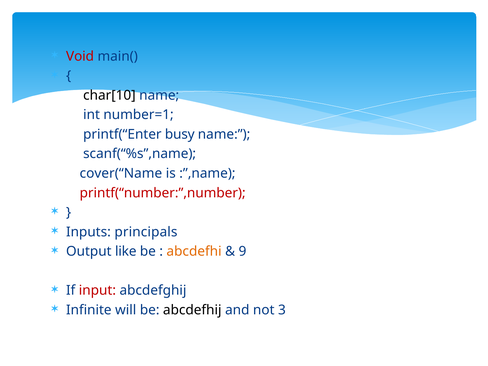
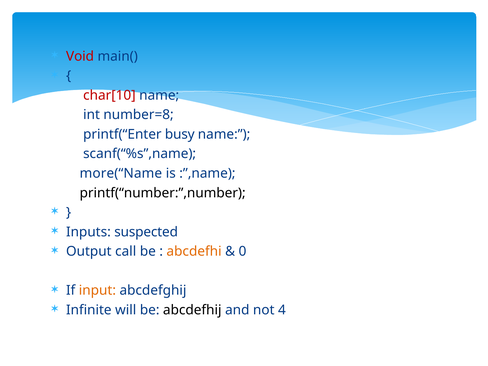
char[10 colour: black -> red
number=1: number=1 -> number=8
cover(“Name: cover(“Name -> more(“Name
printf(“number:”,number colour: red -> black
principals: principals -> suspected
like: like -> call
9: 9 -> 0
input colour: red -> orange
3: 3 -> 4
